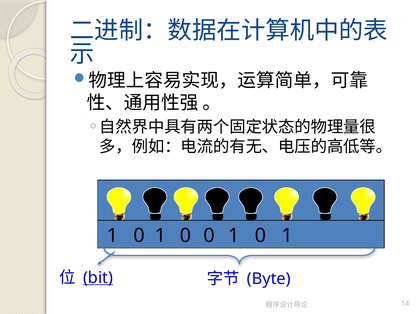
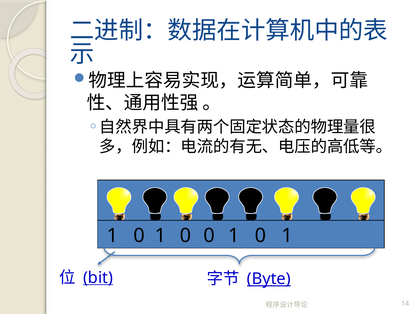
Byte underline: none -> present
